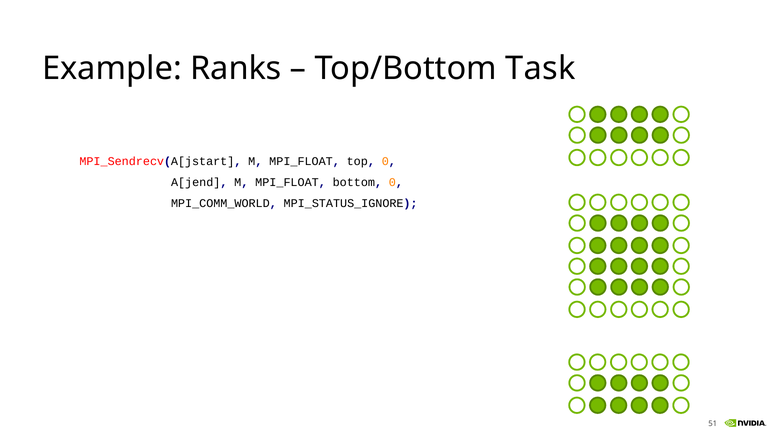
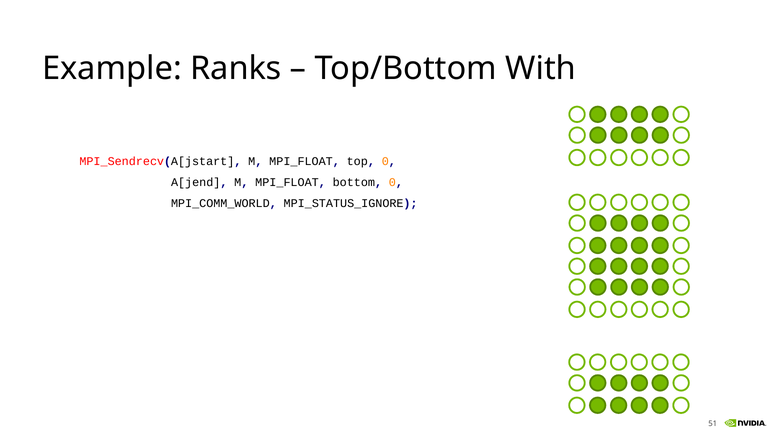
Task: Task -> With
